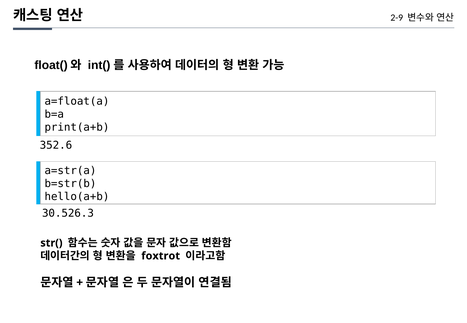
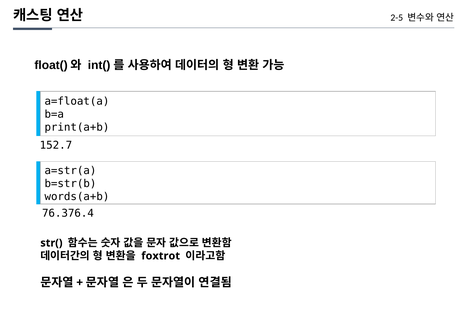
2-9: 2-9 -> 2-5
352.6: 352.6 -> 152.7
hello(a+b: hello(a+b -> words(a+b
30.526.3: 30.526.3 -> 76.376.4
